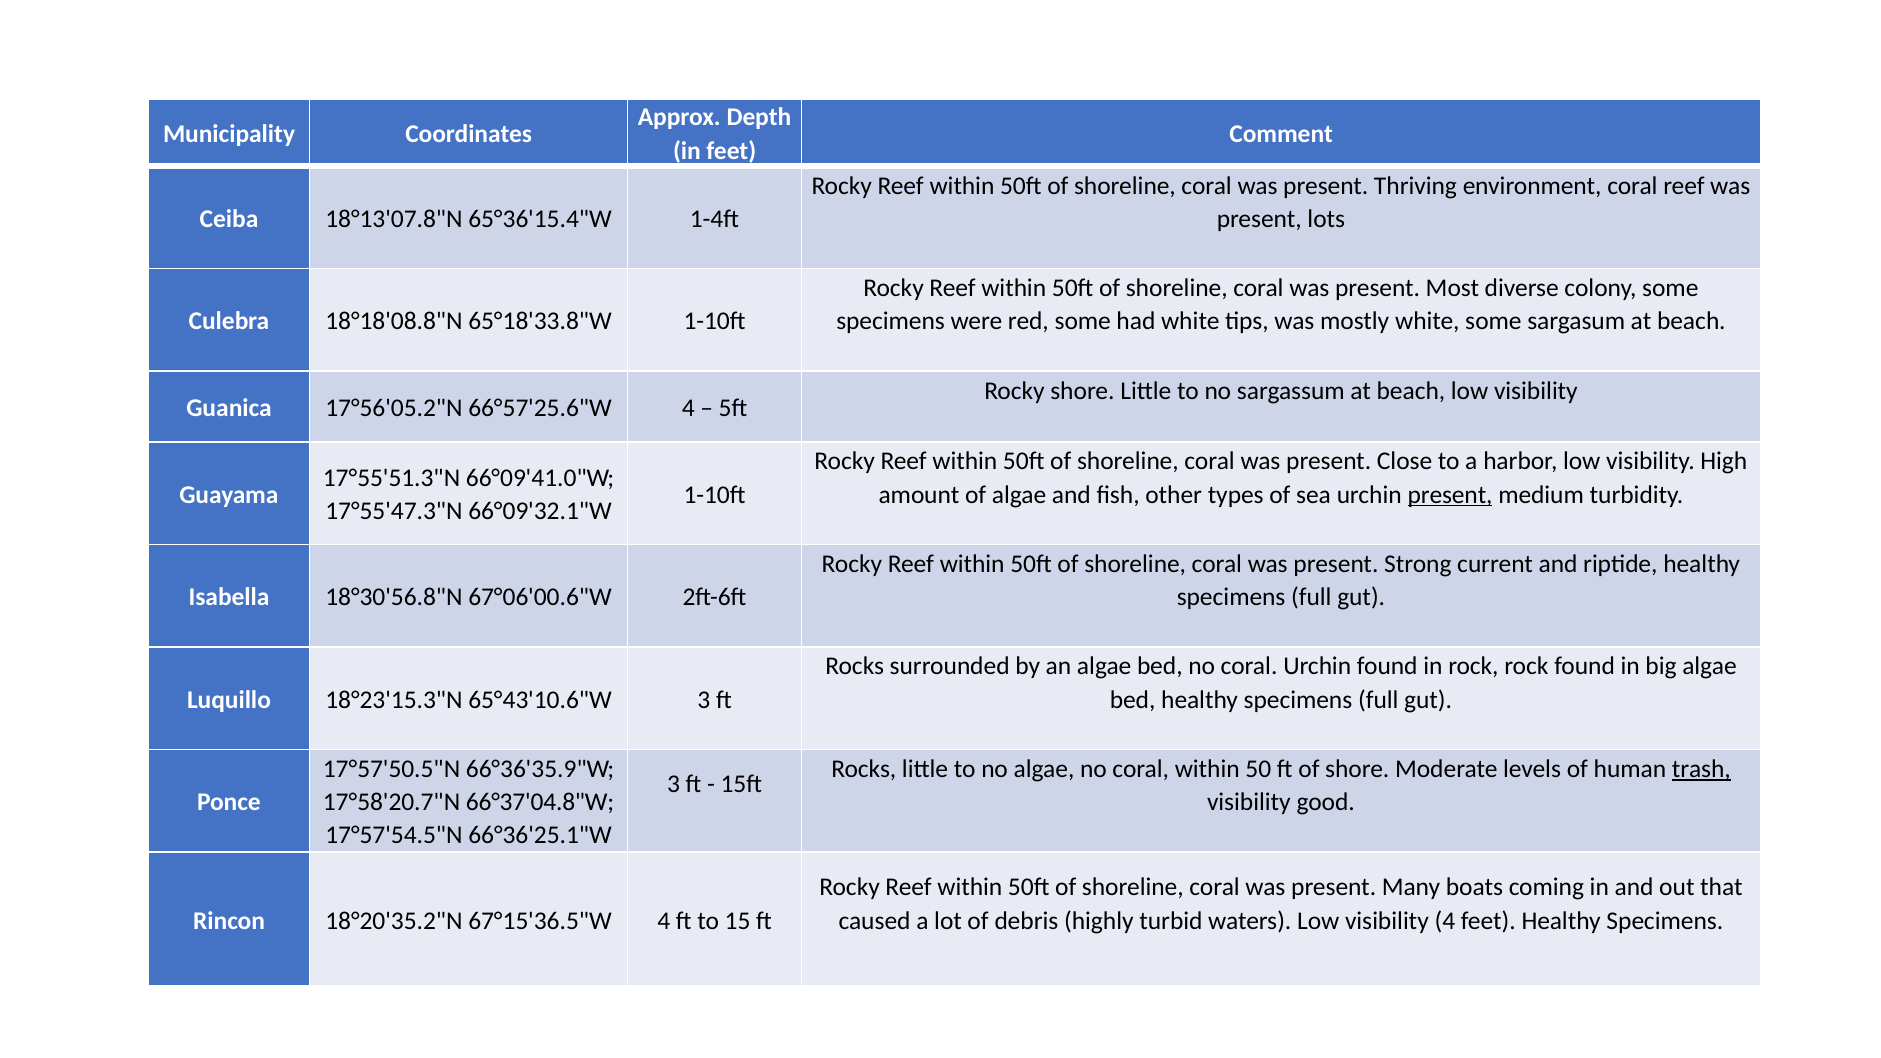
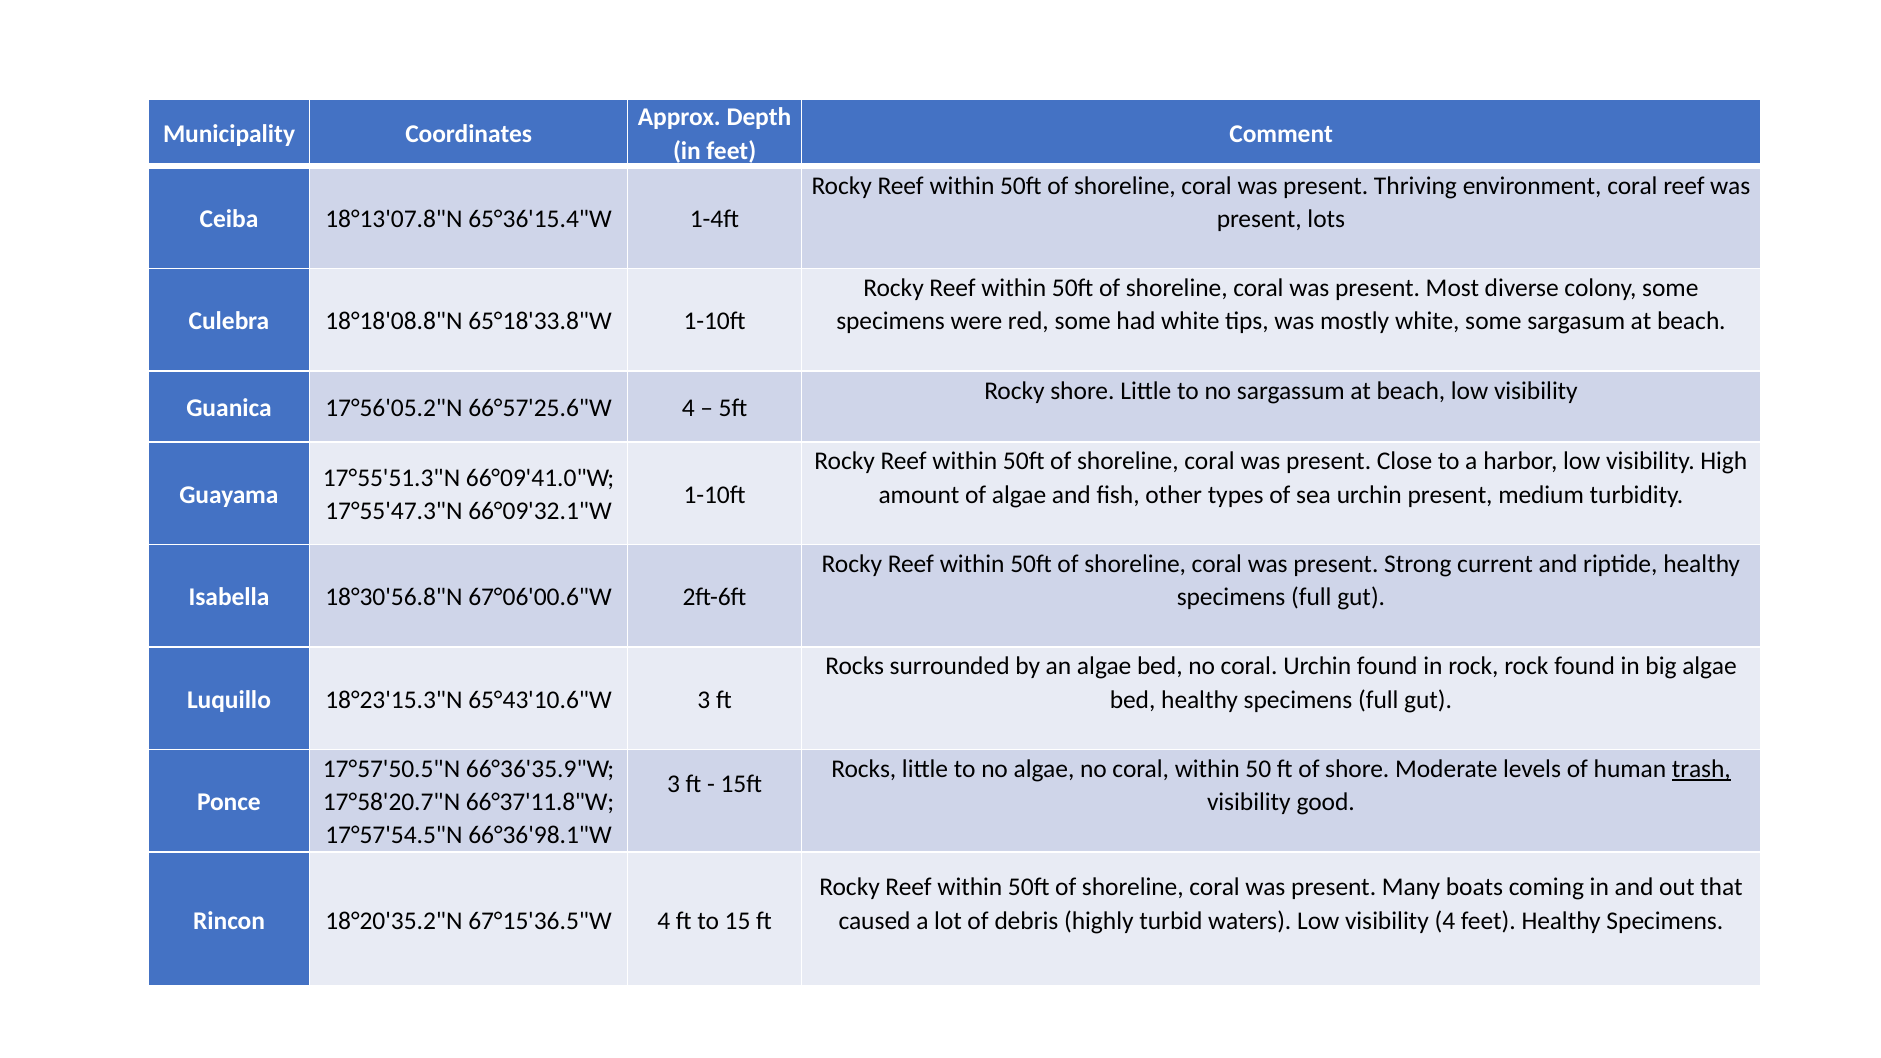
present at (1450, 495) underline: present -> none
66°37'04.8"W: 66°37'04.8"W -> 66°37'11.8"W
66°36'25.1"W: 66°36'25.1"W -> 66°36'98.1"W
